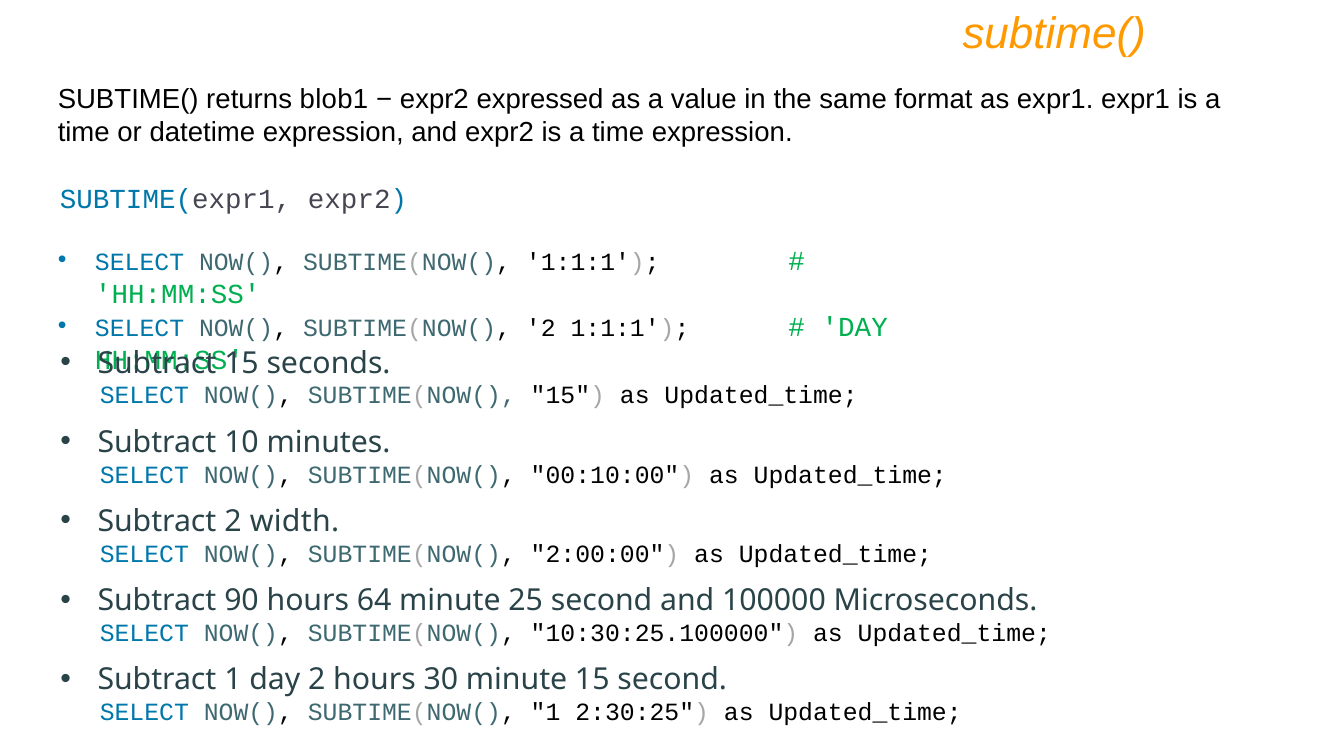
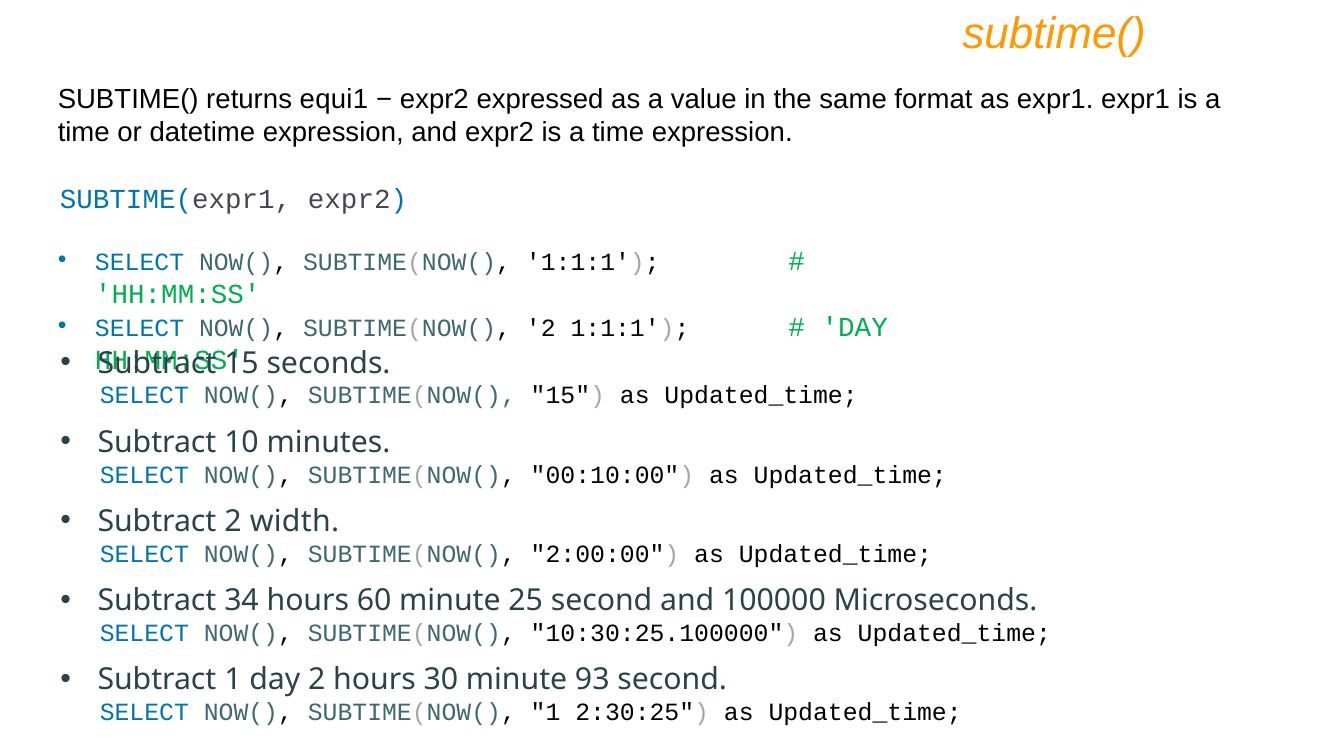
blob1: blob1 -> equi1
90: 90 -> 34
64: 64 -> 60
minute 15: 15 -> 93
